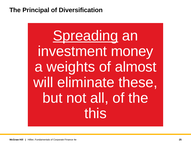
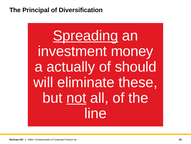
weights: weights -> actually
almost: almost -> should
not underline: none -> present
this: this -> line
